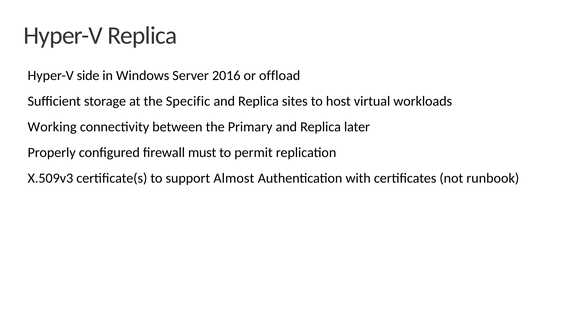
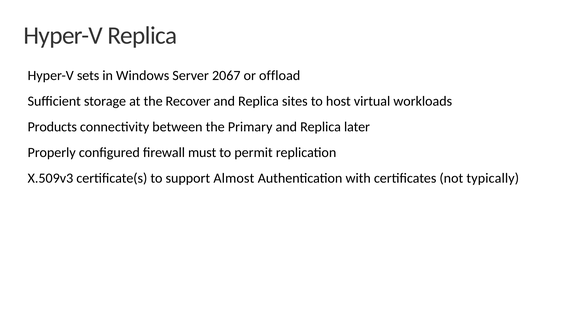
side: side -> sets
2016: 2016 -> 2067
Specific: Specific -> Recover
Working: Working -> Products
runbook: runbook -> typically
